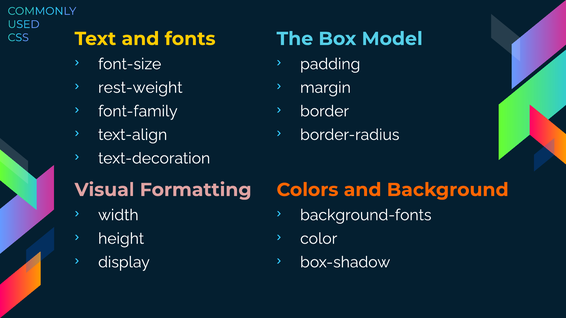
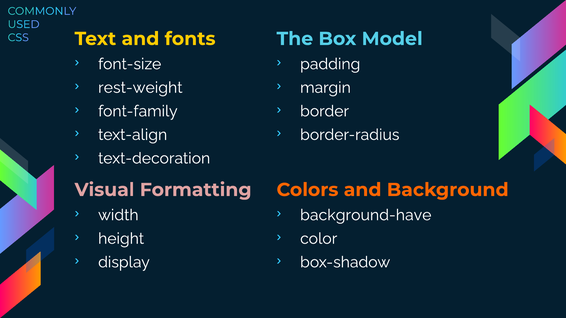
background-fonts: background-fonts -> background-have
